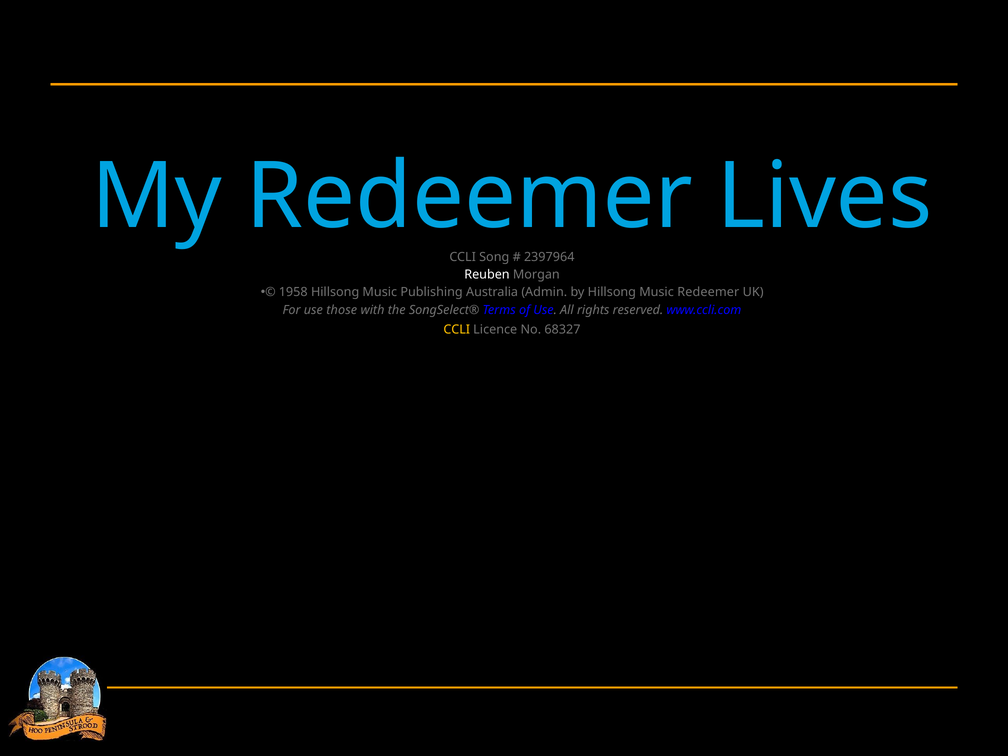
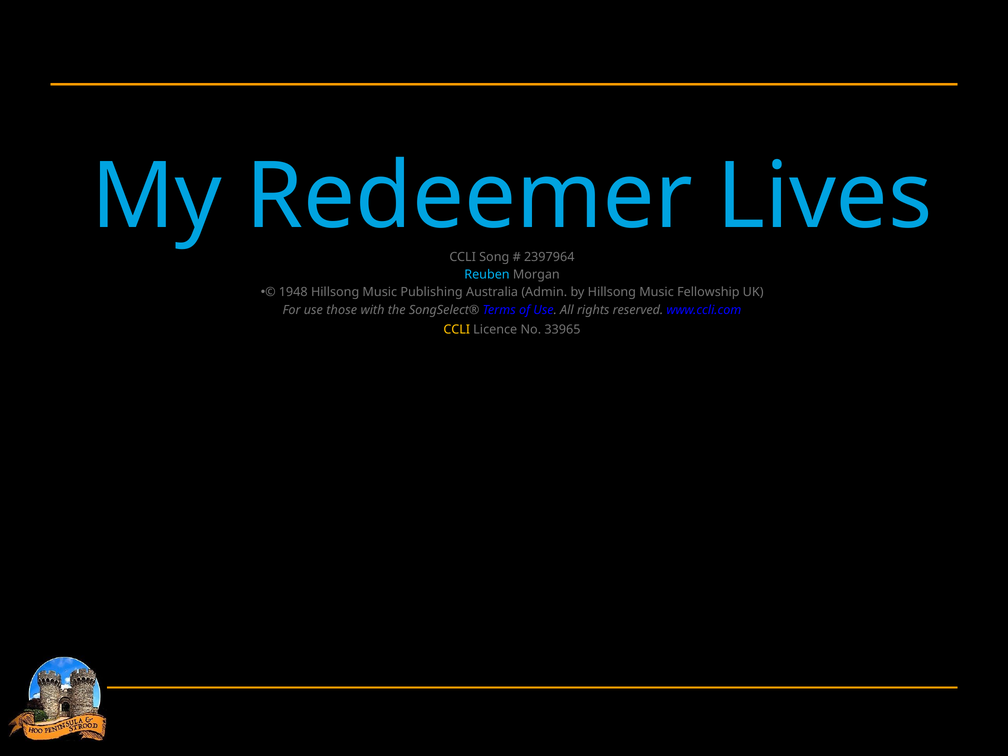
Reuben colour: white -> light blue
1958: 1958 -> 1948
Music Redeemer: Redeemer -> Fellowship
68327: 68327 -> 33965
